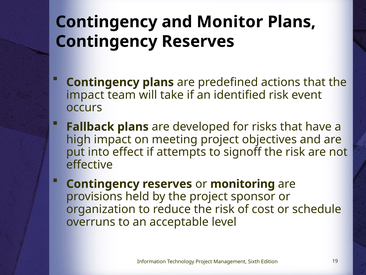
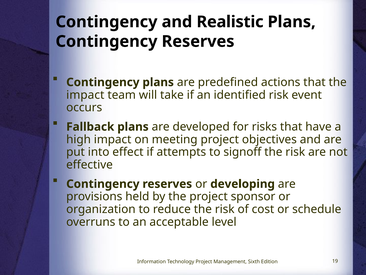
Monitor: Monitor -> Realistic
monitoring: monitoring -> developing
